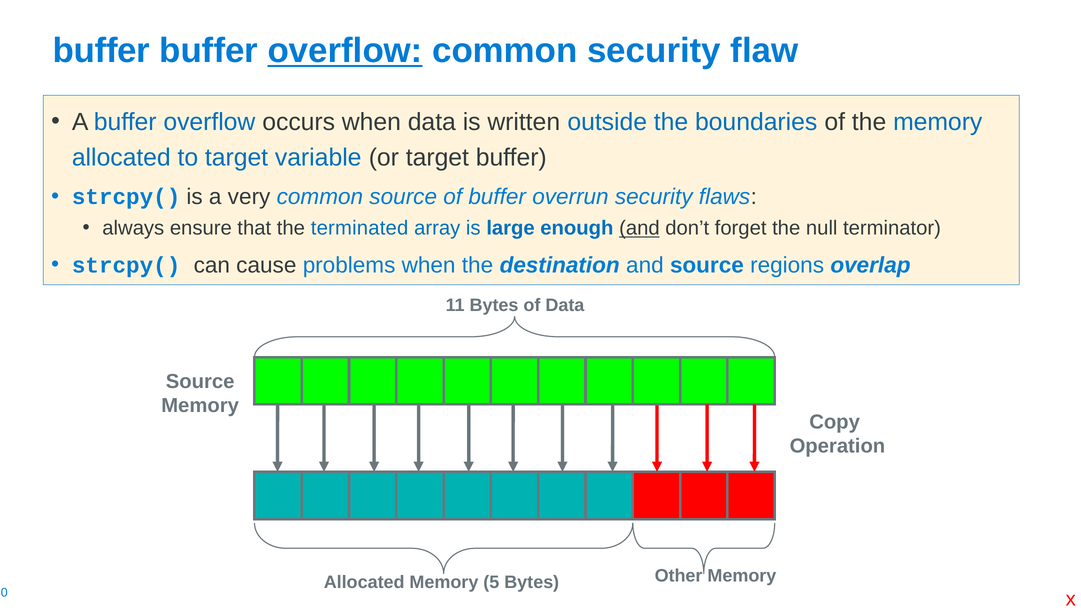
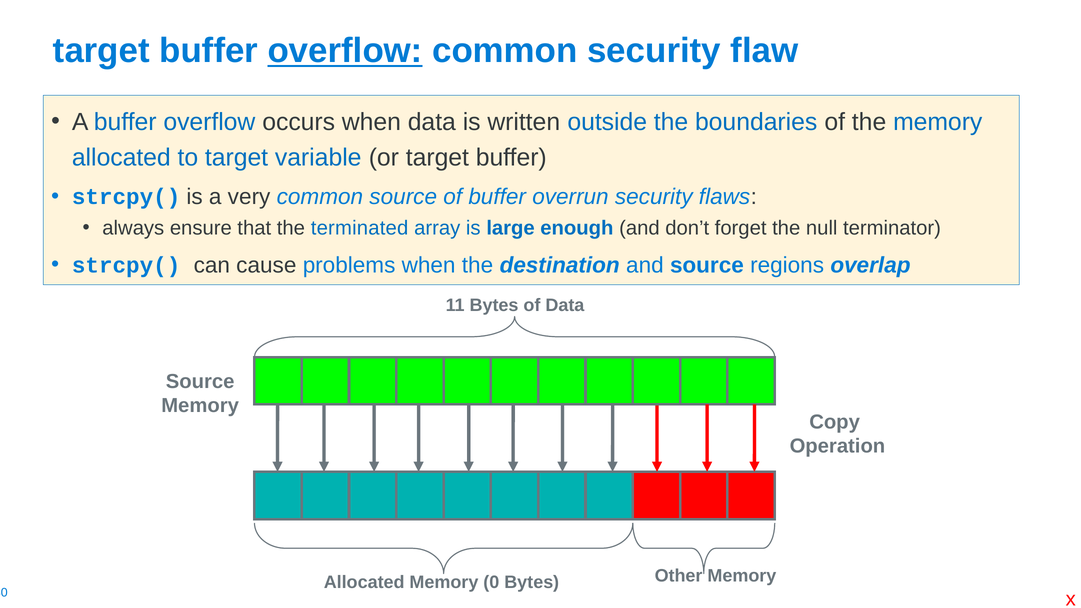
buffer at (101, 51): buffer -> target
and at (639, 228) underline: present -> none
5: 5 -> 0
